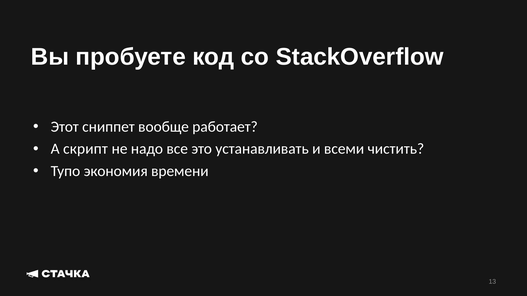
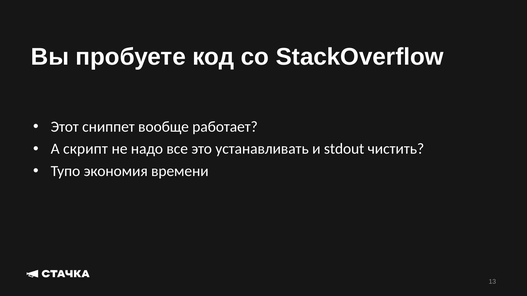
всеми: всеми -> stdout
